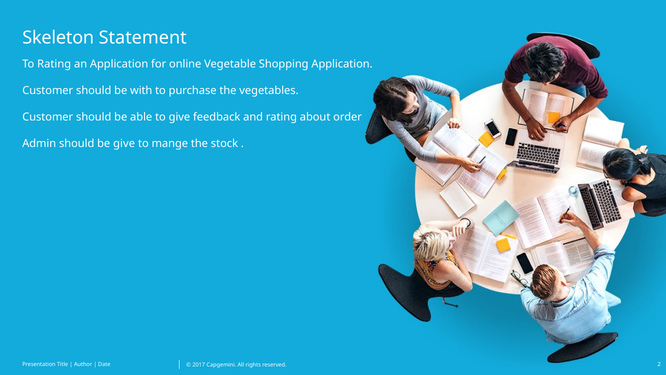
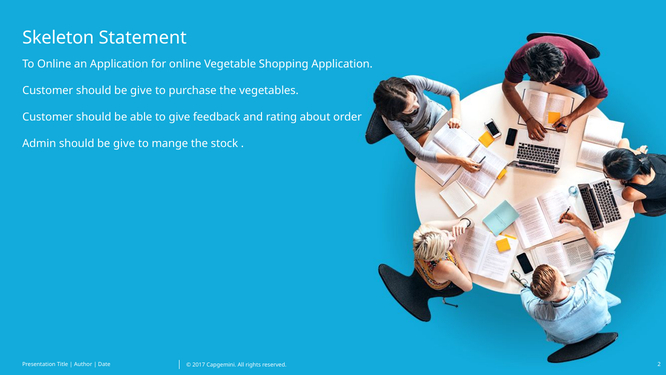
To Rating: Rating -> Online
Customer should be with: with -> give
